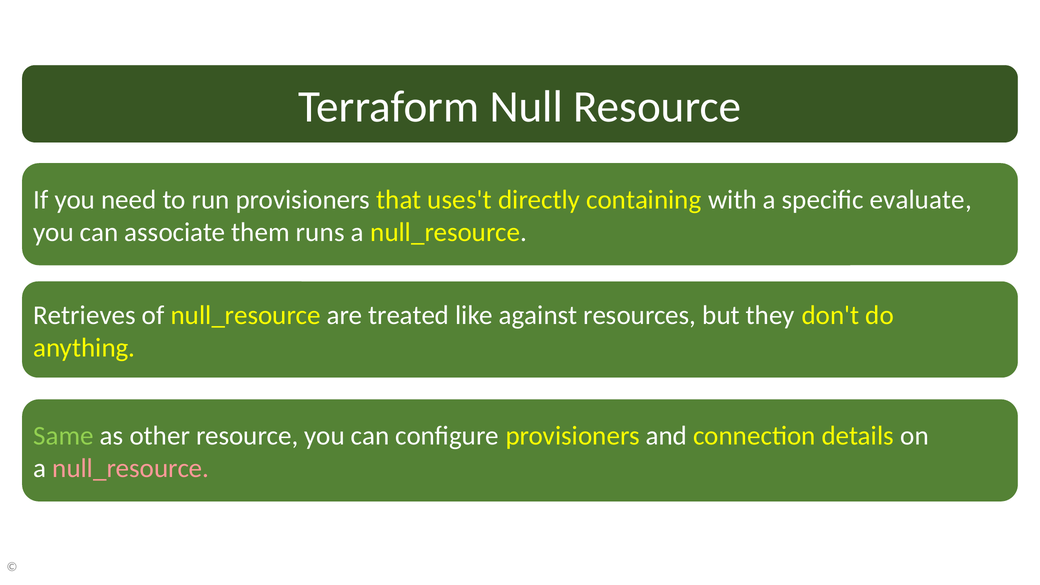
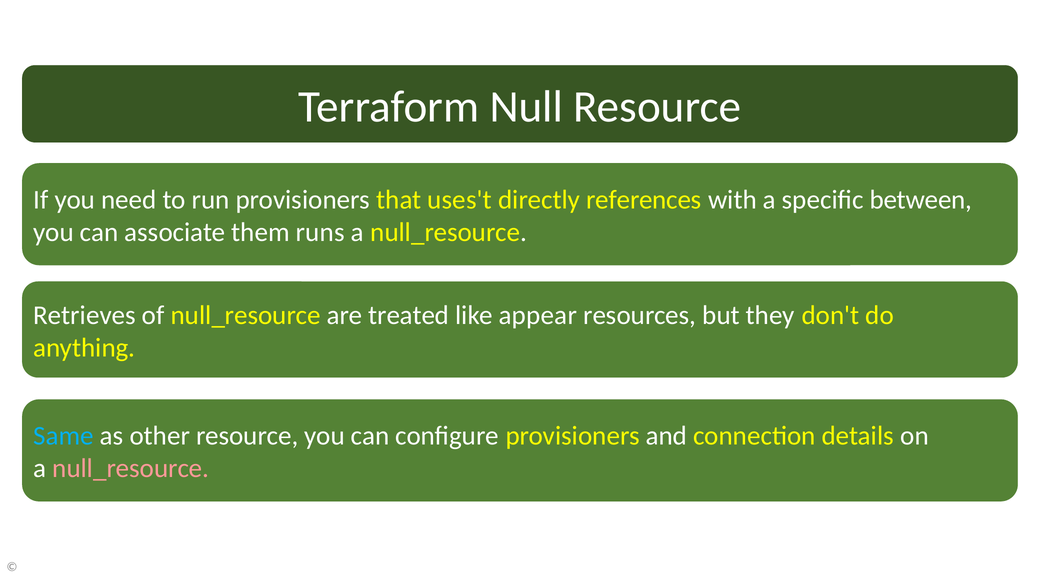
containing: containing -> references
evaluate: evaluate -> between
against: against -> appear
Same colour: light green -> light blue
